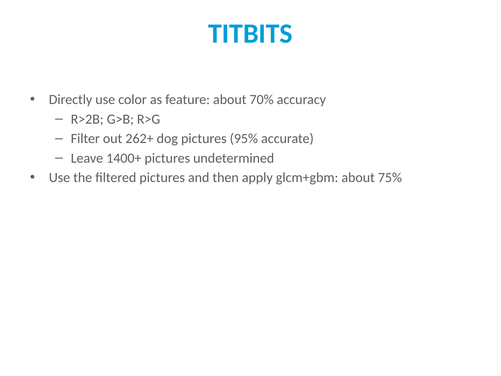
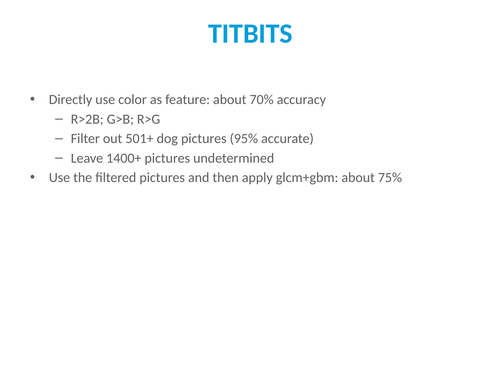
262+: 262+ -> 501+
